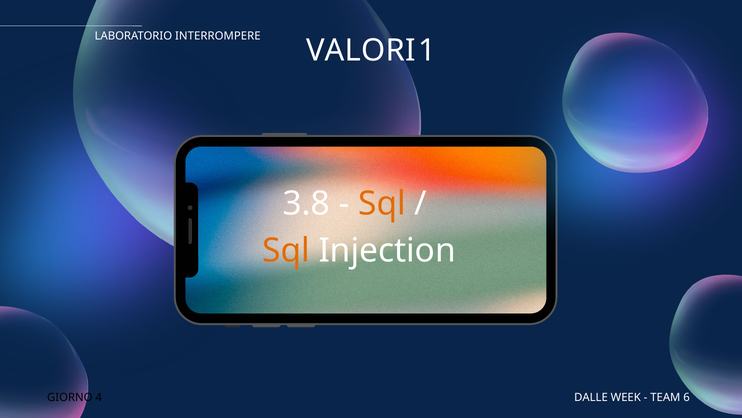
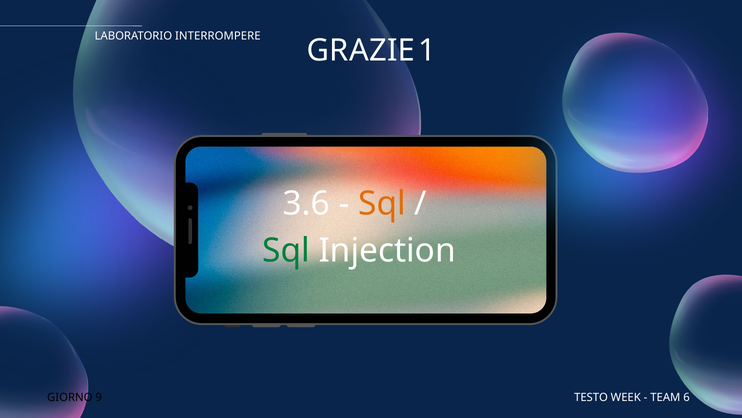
VALORI: VALORI -> GRAZIE
3.8: 3.8 -> 3.6
Sql at (286, 250) colour: orange -> green
4: 4 -> 9
DALLE: DALLE -> TESTO
